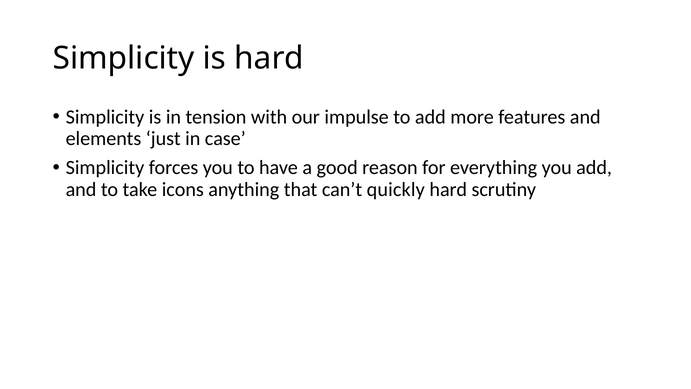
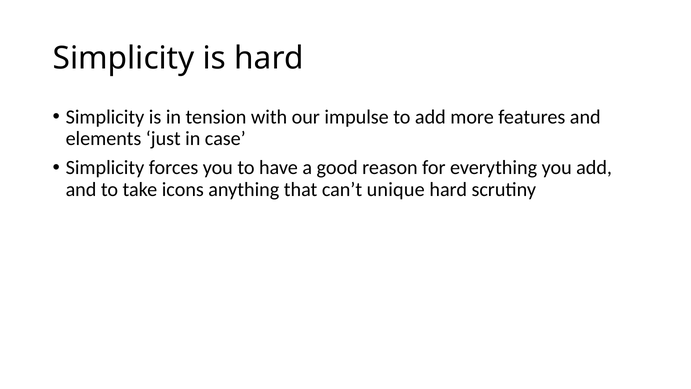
quickly: quickly -> unique
